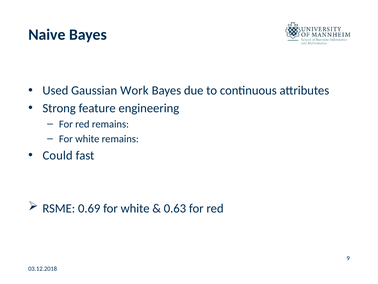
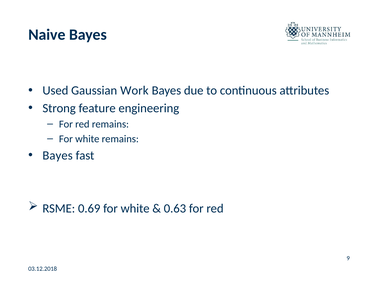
Could at (58, 155): Could -> Bayes
